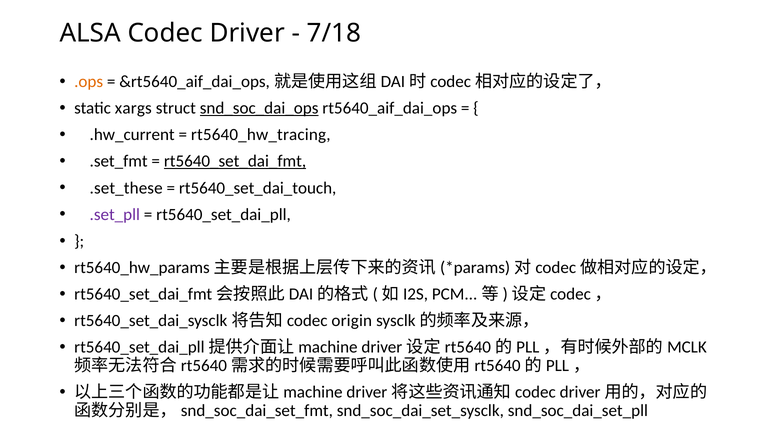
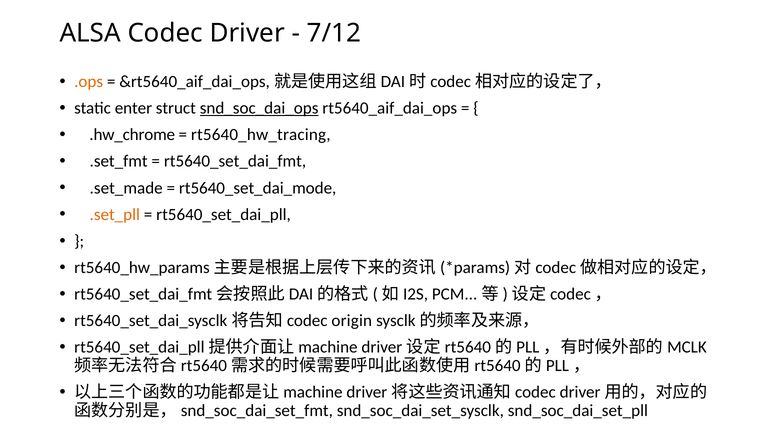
7/18: 7/18 -> 7/12
xargs: xargs -> enter
.hw_current: .hw_current -> .hw_chrome
rt5640_set_dai_fmt underline: present -> none
.set_these: .set_these -> .set_made
rt5640_set_dai_touch: rt5640_set_dai_touch -> rt5640_set_dai_mode
.set_pll colour: purple -> orange
